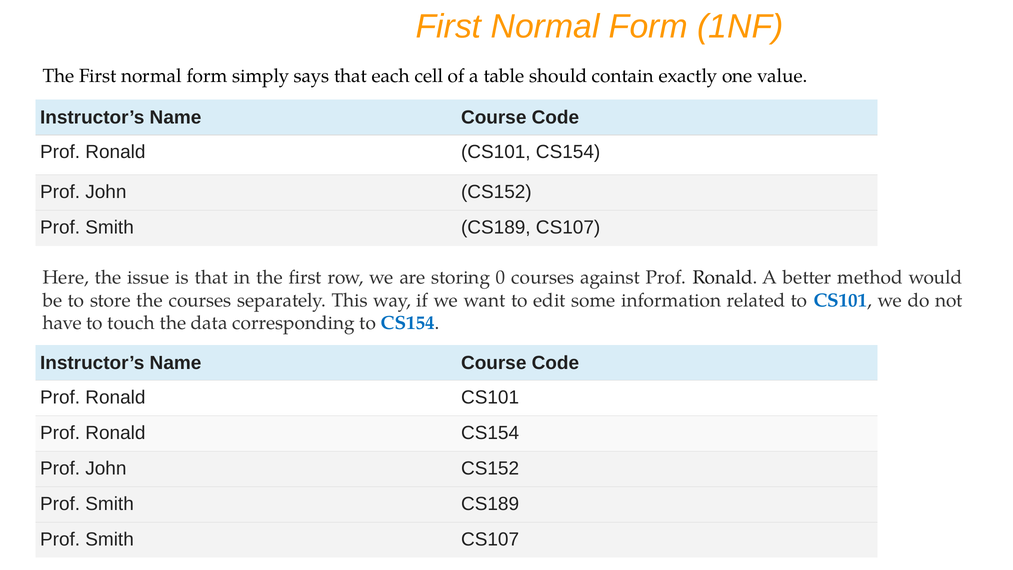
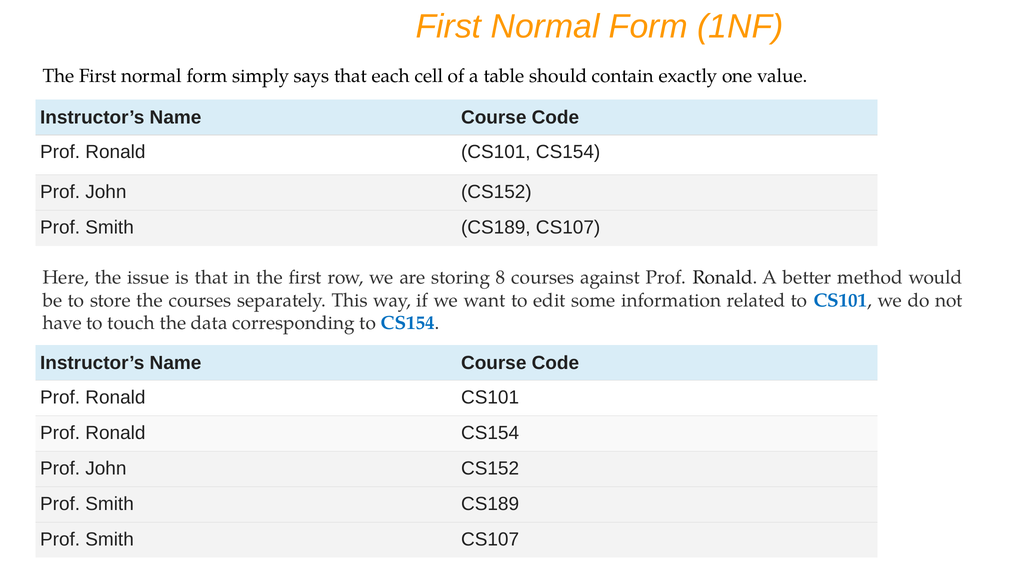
0: 0 -> 8
